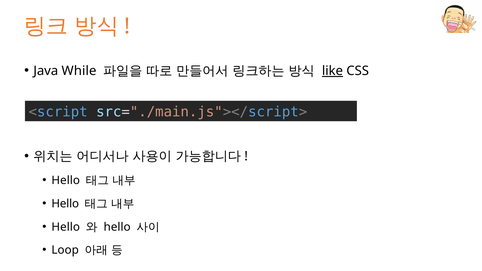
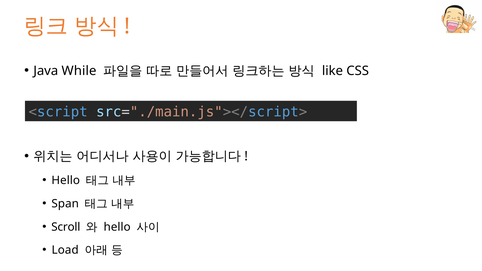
like underline: present -> none
Hello at (65, 204): Hello -> Span
Hello at (66, 227): Hello -> Scroll
Loop: Loop -> Load
